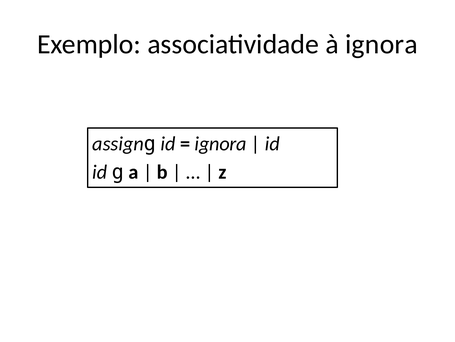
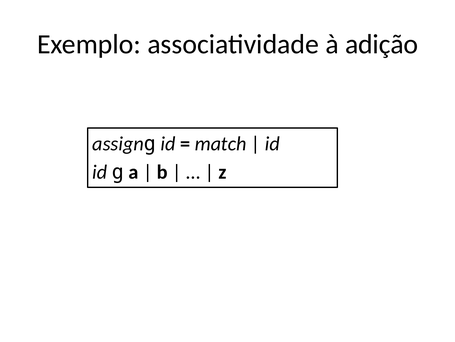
à ignora: ignora -> adição
ignora at (221, 143): ignora -> match
